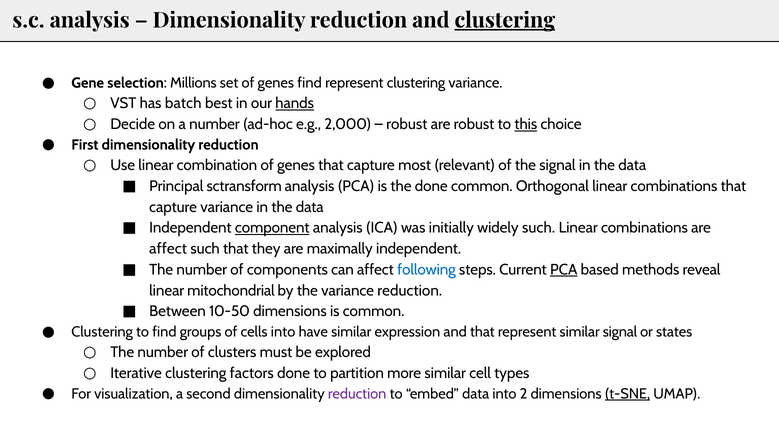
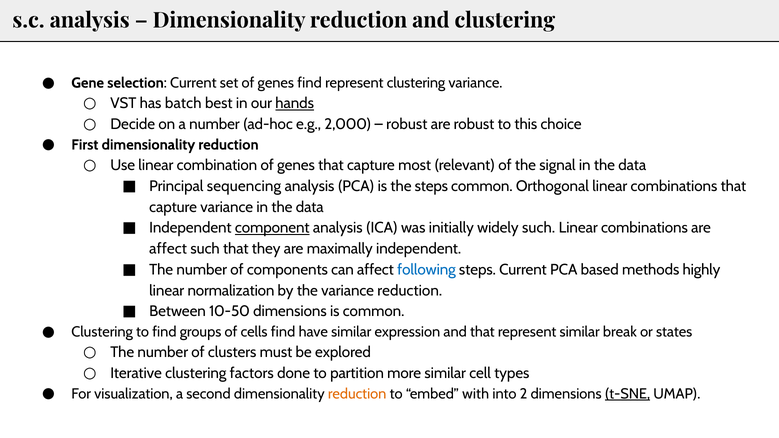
clustering at (505, 20) underline: present -> none
selection Millions: Millions -> Current
this underline: present -> none
sctransform: sctransform -> sequencing
the done: done -> steps
PCA at (564, 270) underline: present -> none
reveal: reveal -> highly
mitochondrial: mitochondrial -> normalization
cells into: into -> find
similar signal: signal -> break
reduction at (357, 394) colour: purple -> orange
embed data: data -> with
